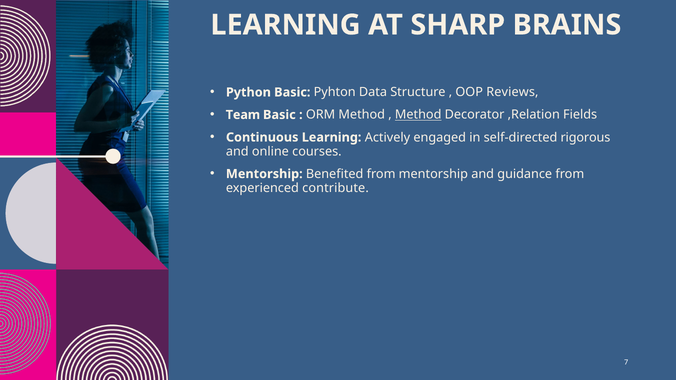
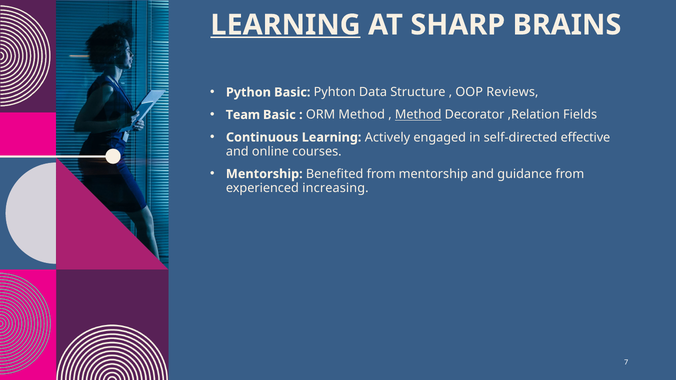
LEARNING at (286, 25) underline: none -> present
rigorous: rigorous -> effective
contribute: contribute -> increasing
